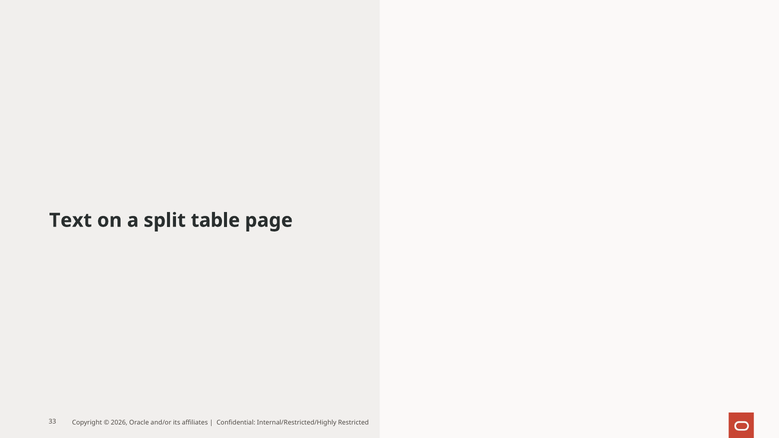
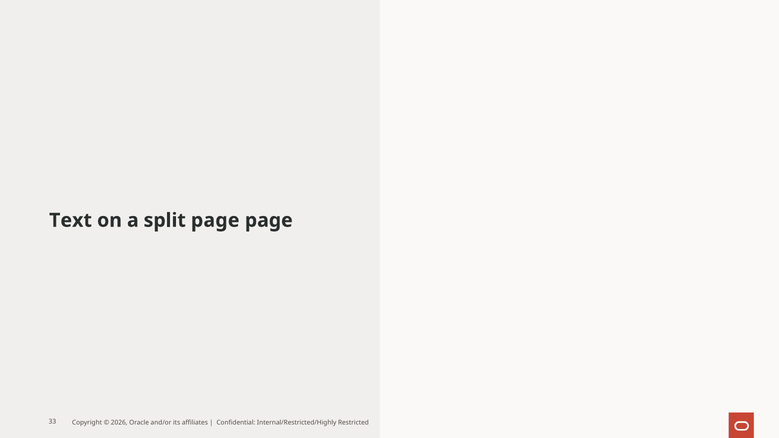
split table: table -> page
